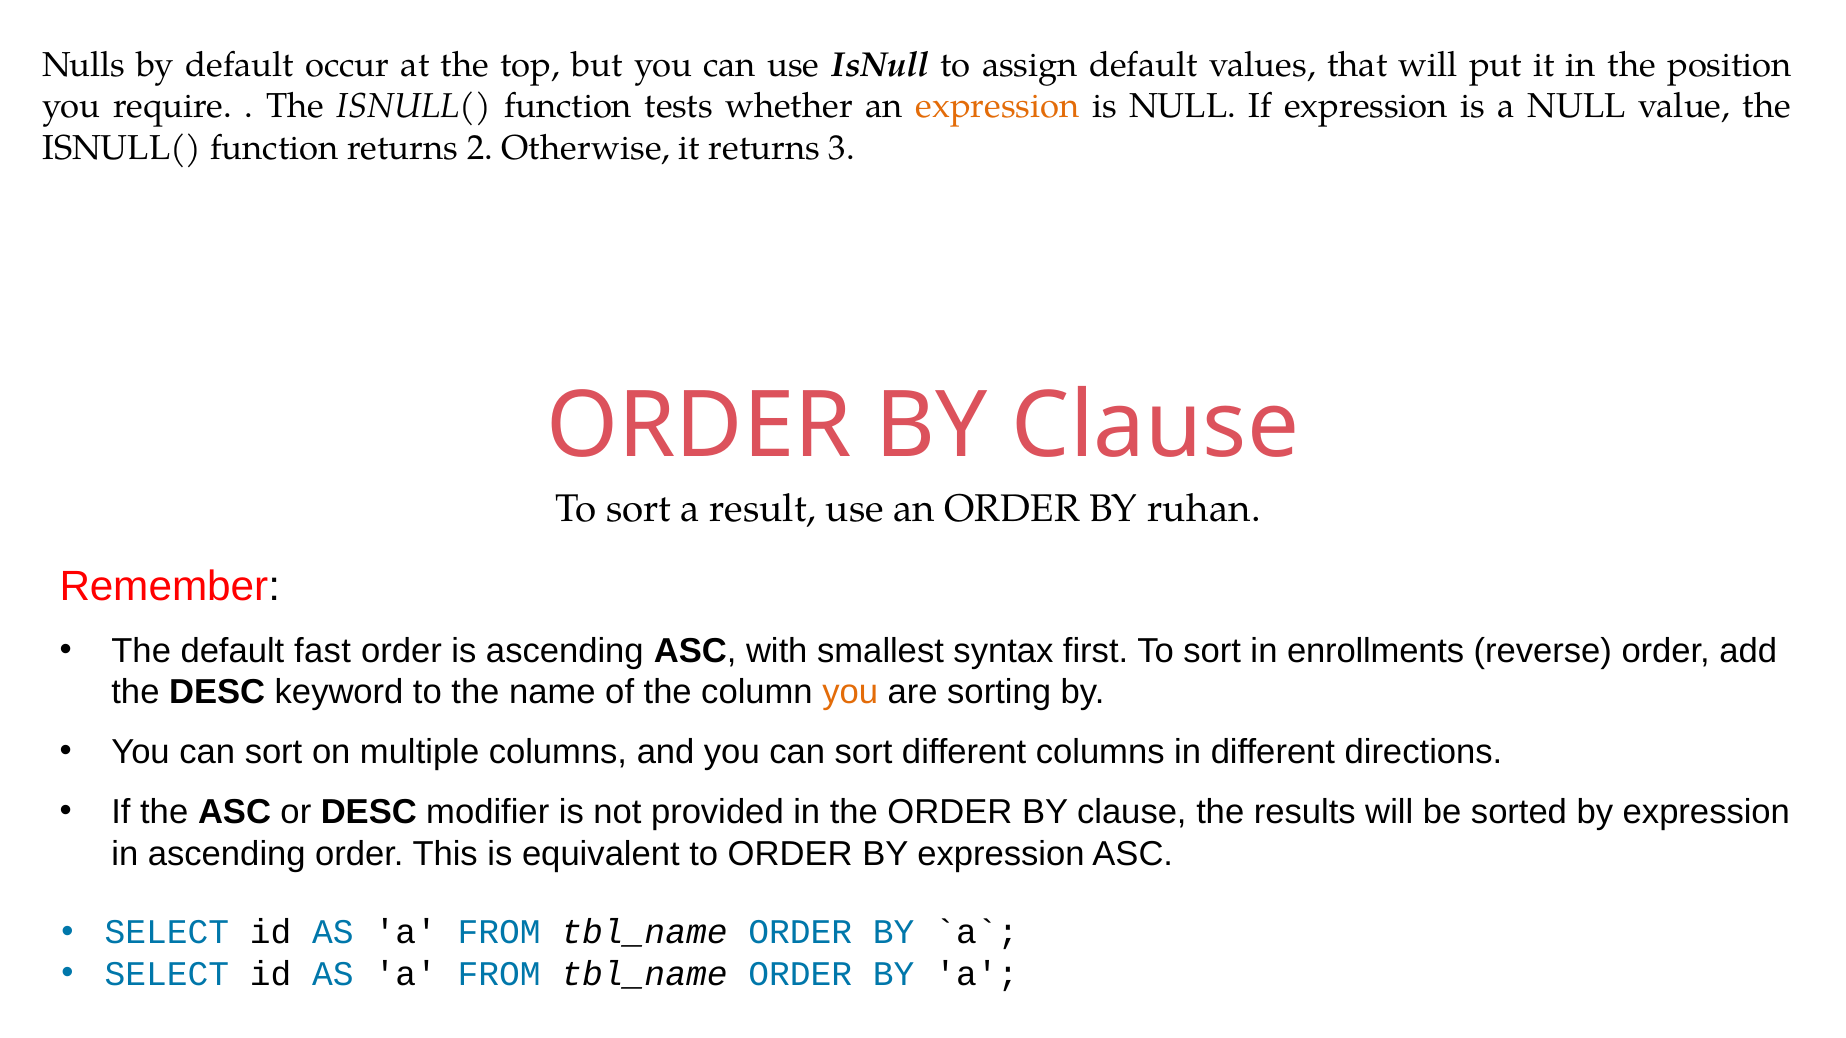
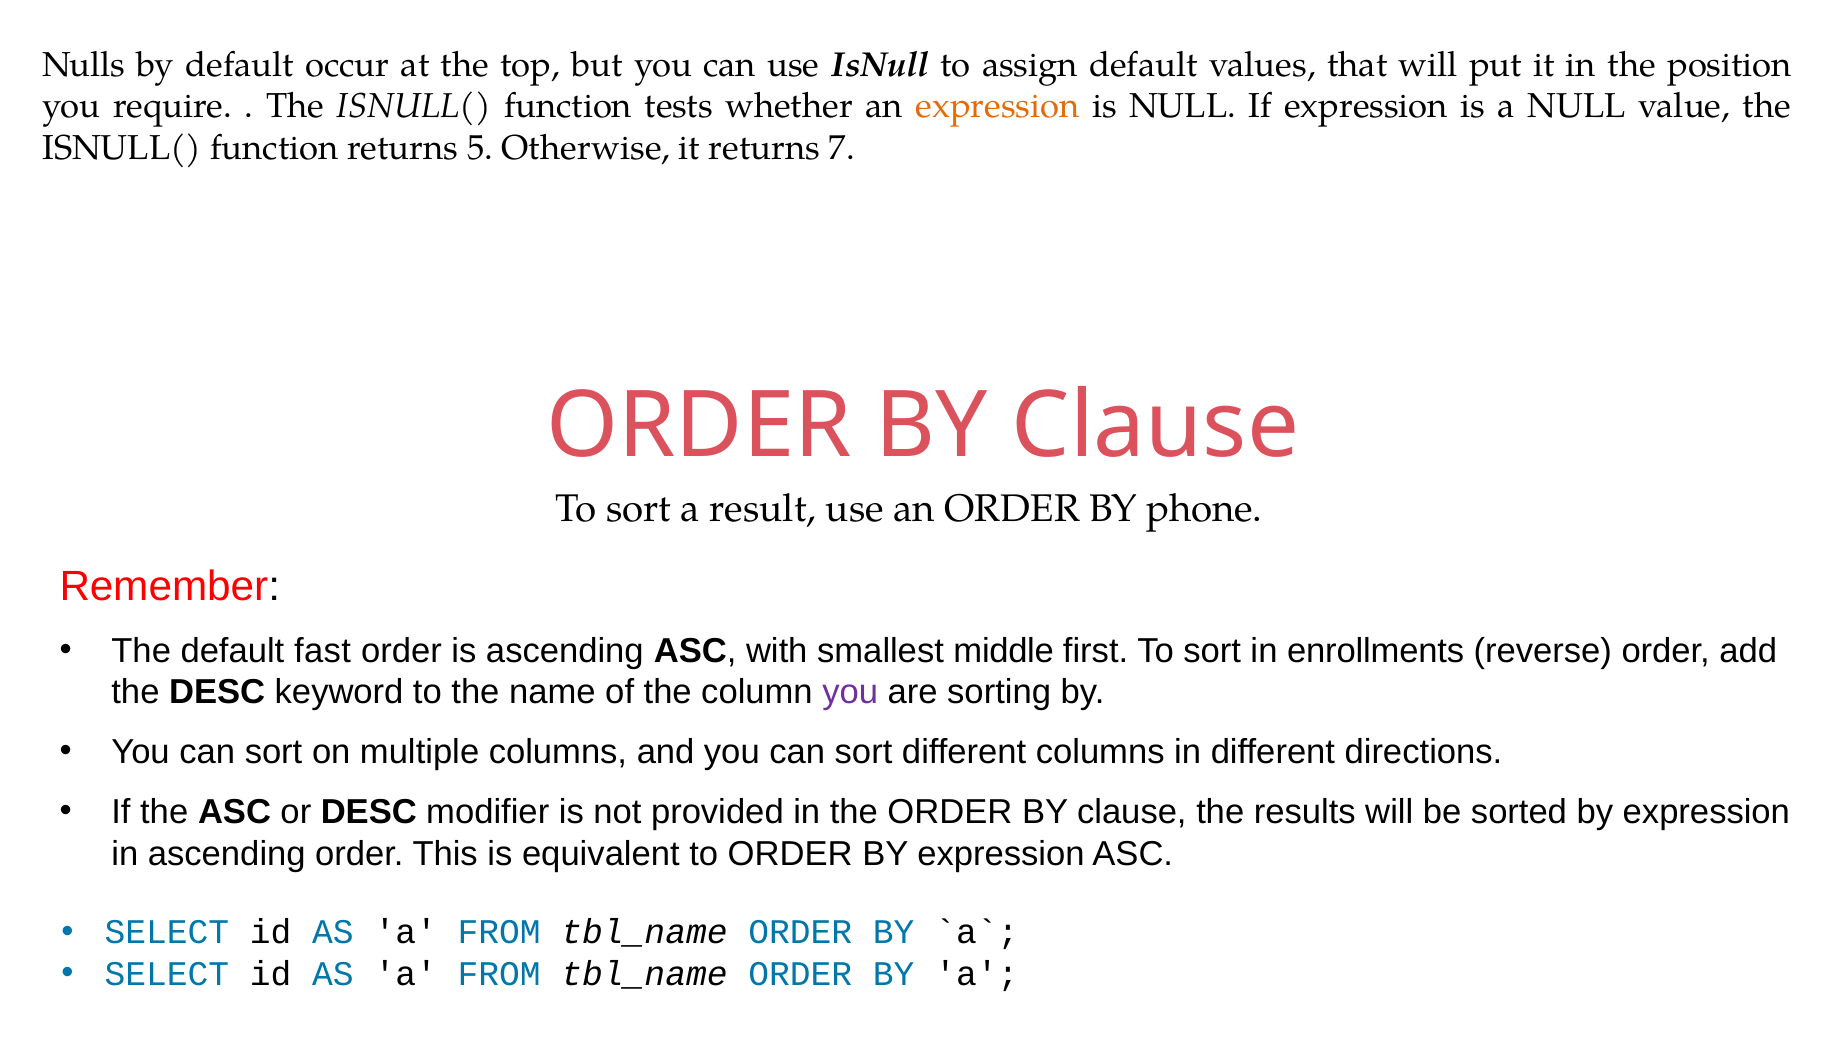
2: 2 -> 5
3: 3 -> 7
ruhan: ruhan -> phone
syntax: syntax -> middle
you at (850, 693) colour: orange -> purple
